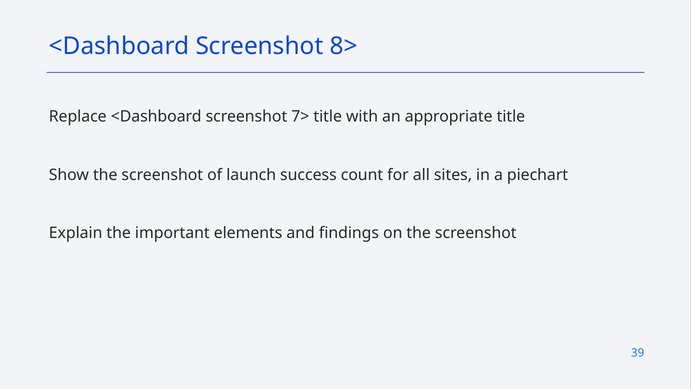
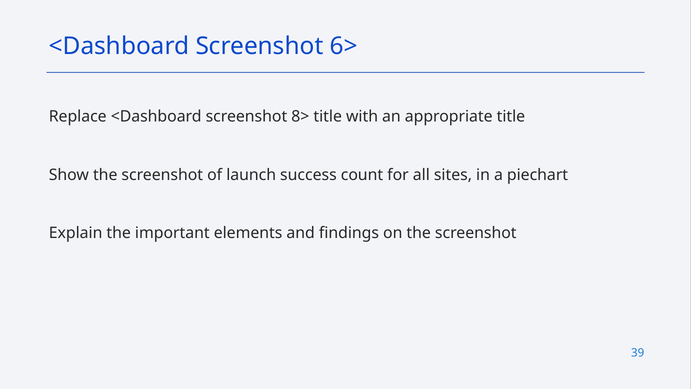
8>: 8> -> 6>
7>: 7> -> 8>
